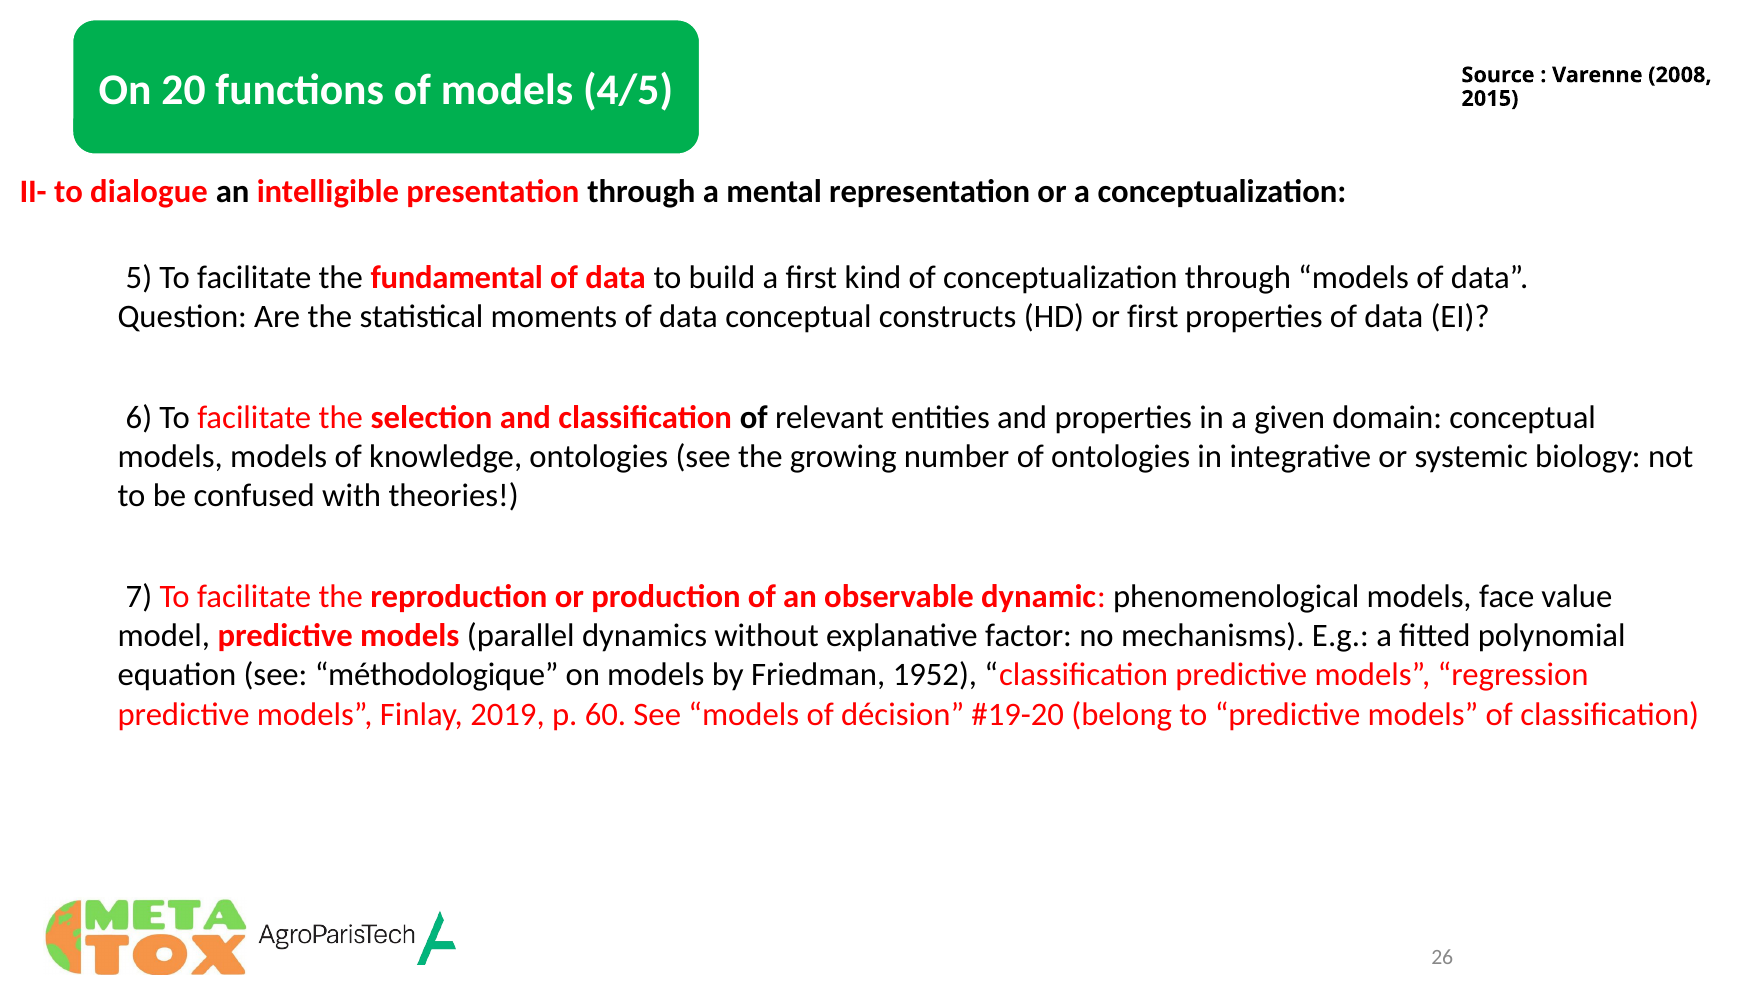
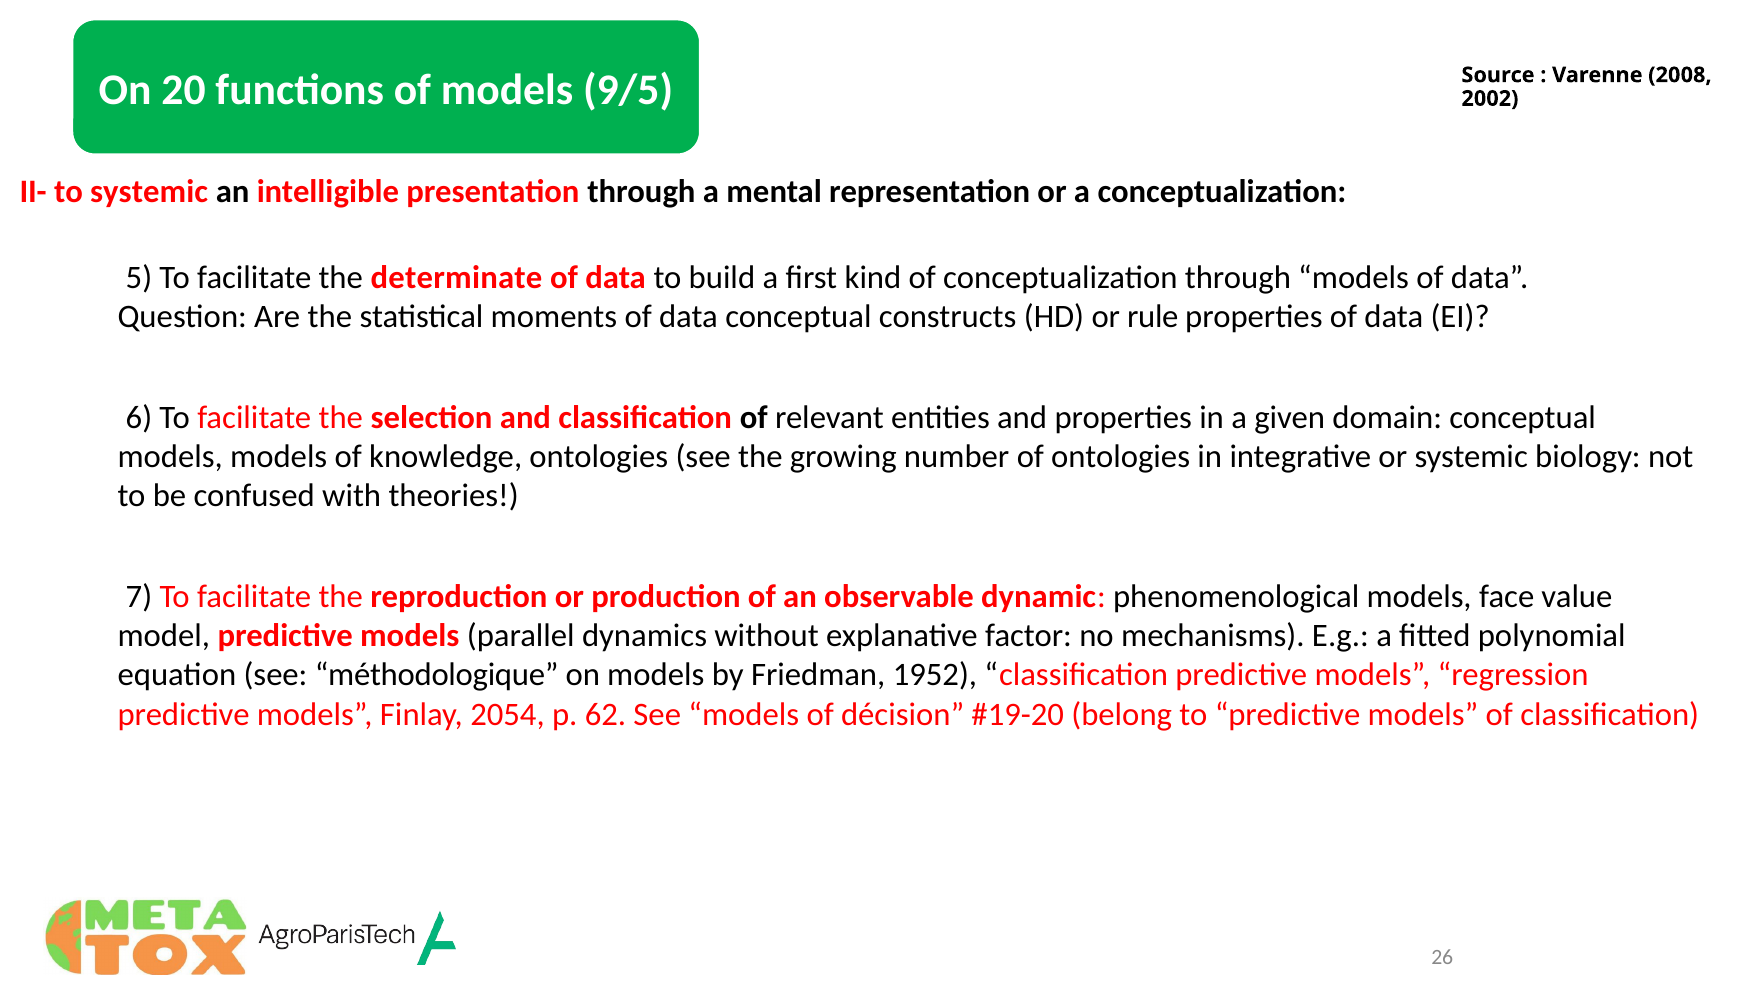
4/5: 4/5 -> 9/5
2015: 2015 -> 2002
to dialogue: dialogue -> systemic
fundamental: fundamental -> determinate
or first: first -> rule
2019: 2019 -> 2054
60: 60 -> 62
